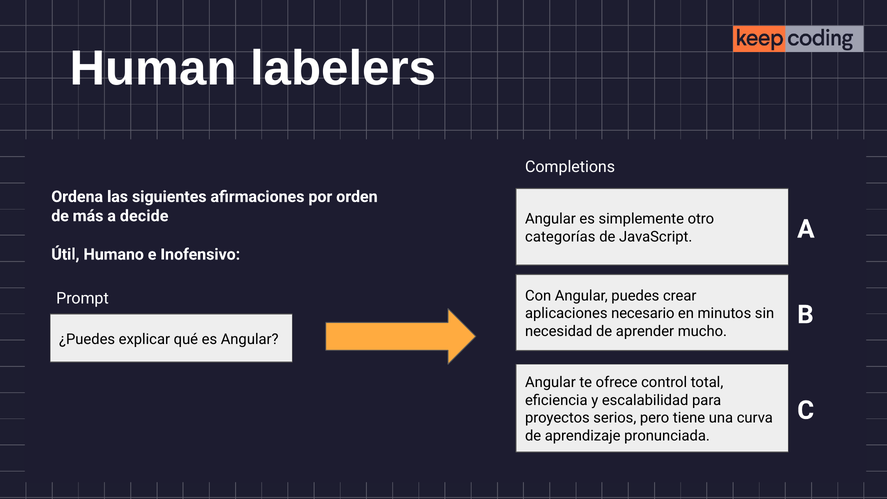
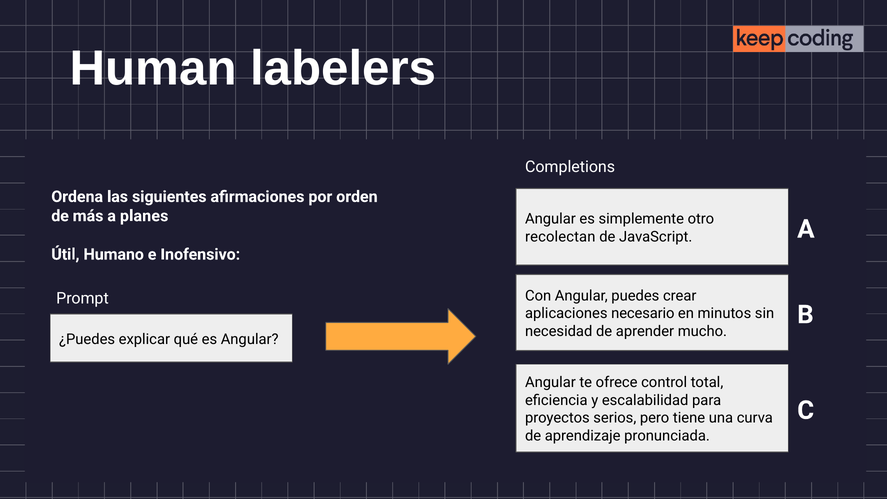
decide: decide -> planes
categorías: categorías -> recolectan
